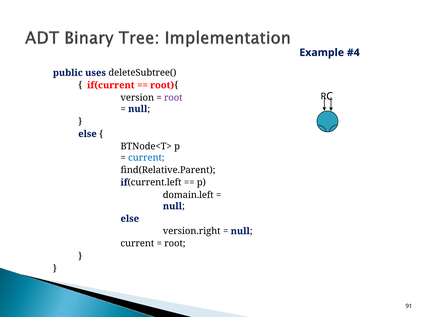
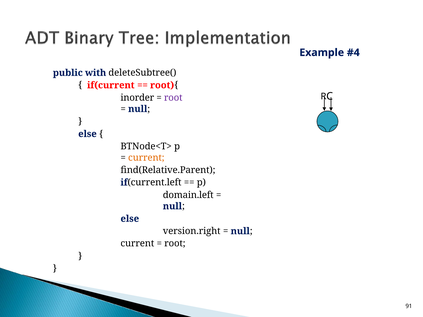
uses: uses -> with
version: version -> inorder
current at (146, 158) colour: blue -> orange
